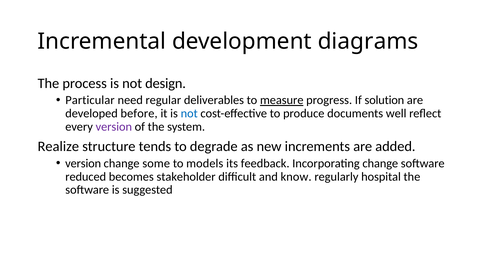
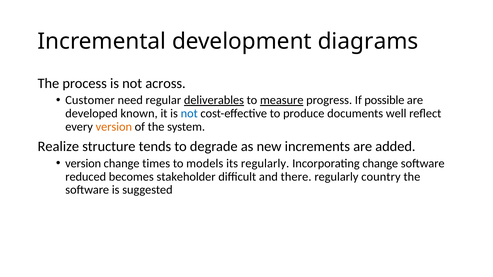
design: design -> across
Particular: Particular -> Customer
deliverables underline: none -> present
solution: solution -> possible
before: before -> known
version at (114, 127) colour: purple -> orange
some: some -> times
its feedback: feedback -> regularly
know: know -> there
hospital: hospital -> country
